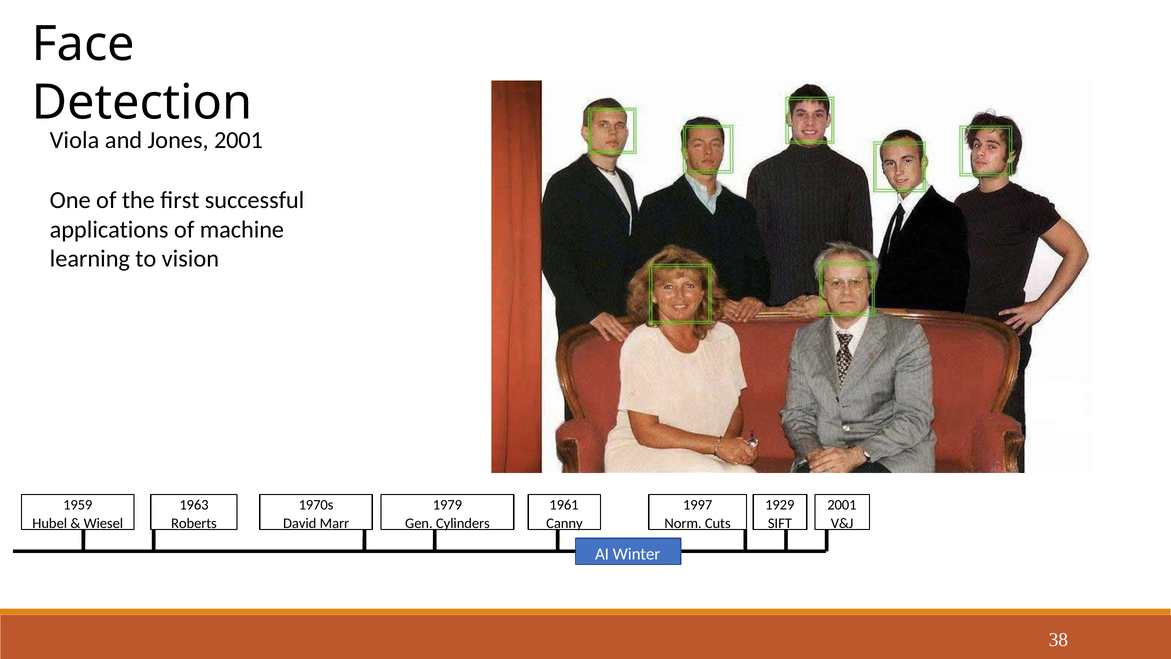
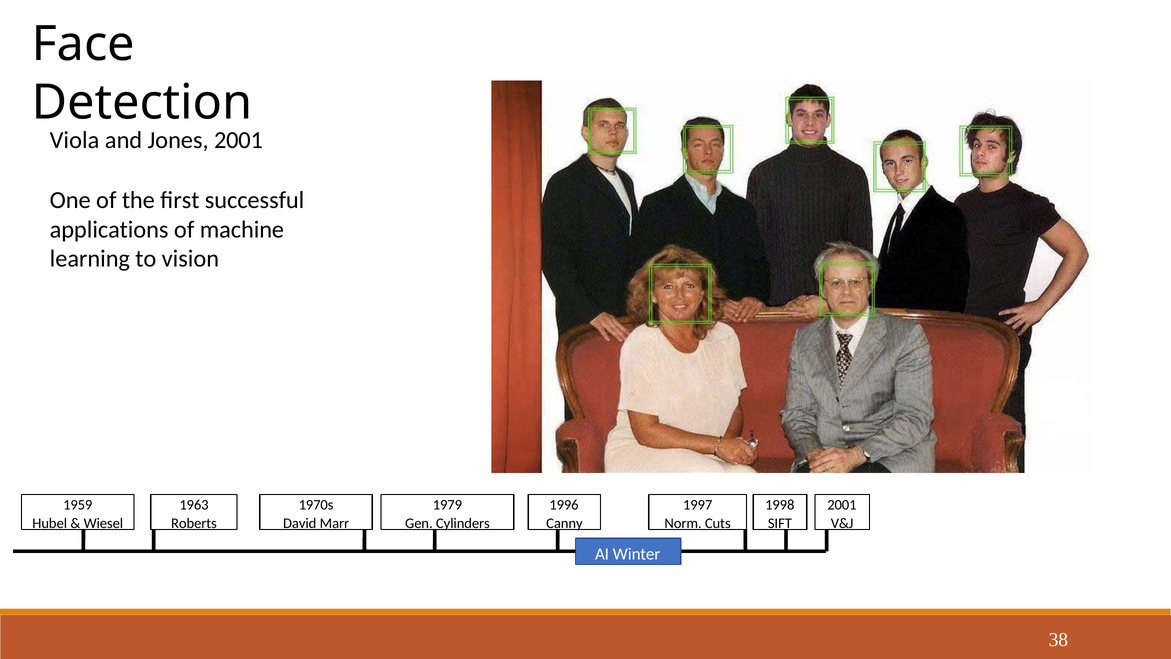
1961: 1961 -> 1996
1929: 1929 -> 1998
